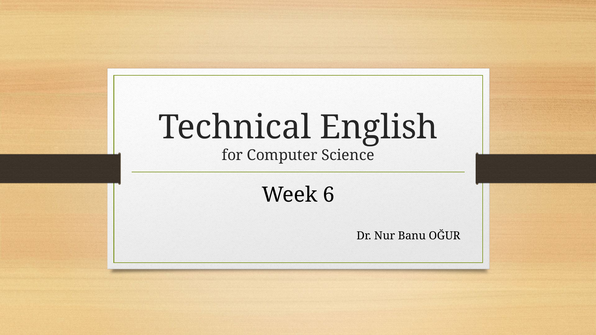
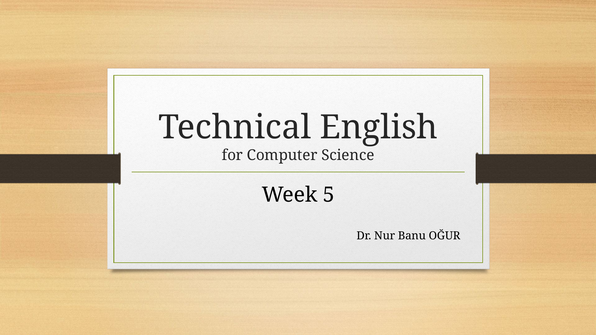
6: 6 -> 5
